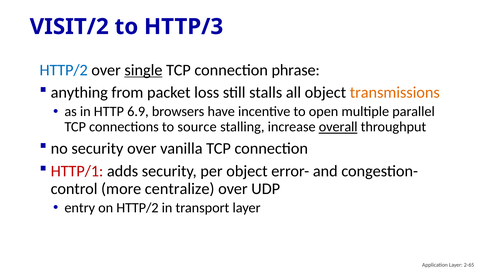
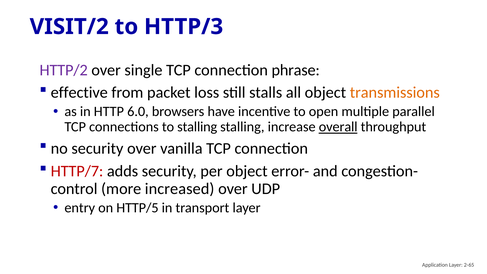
HTTP/2 at (64, 70) colour: blue -> purple
single underline: present -> none
anything: anything -> effective
6.9: 6.9 -> 6.0
to source: source -> stalling
HTTP/1: HTTP/1 -> HTTP/7
centralize: centralize -> increased
on HTTP/2: HTTP/2 -> HTTP/5
